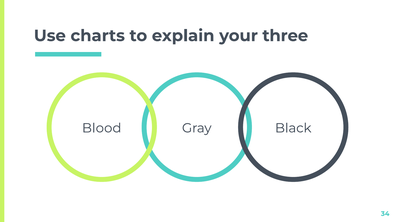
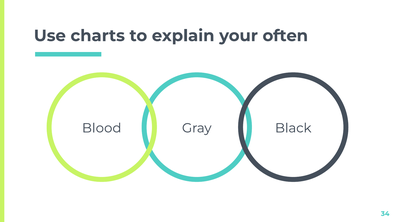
three: three -> often
